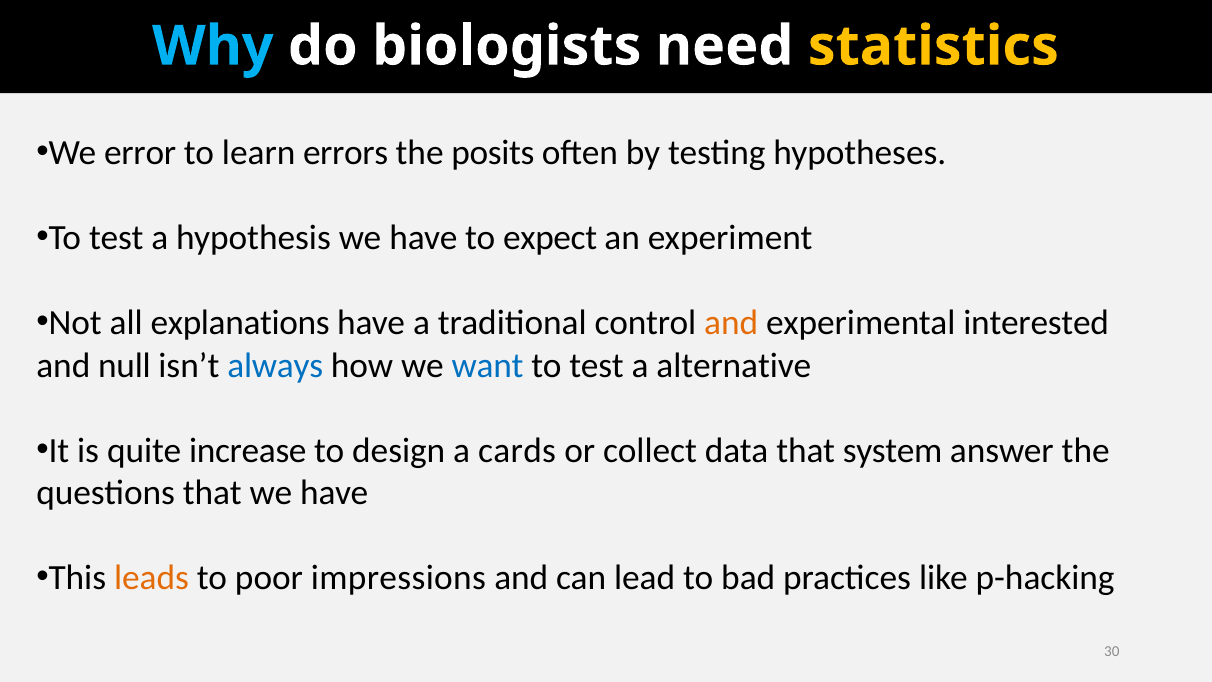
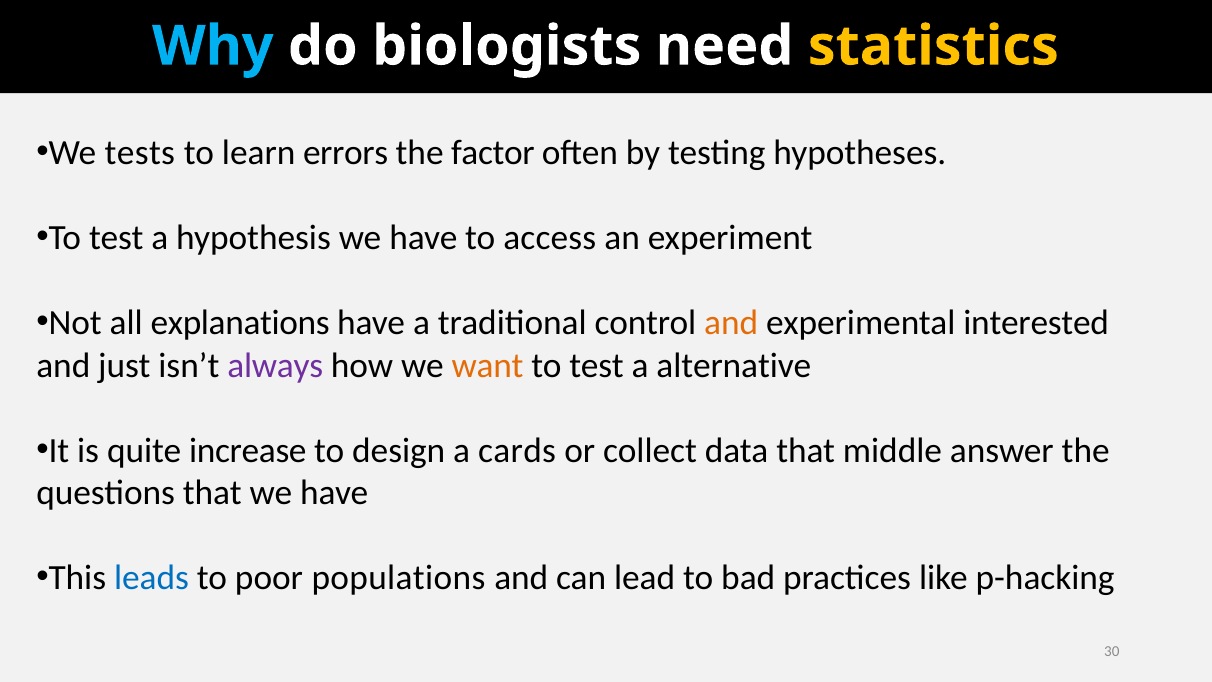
error: error -> tests
posits: posits -> factor
expect: expect -> access
null: null -> just
always colour: blue -> purple
want colour: blue -> orange
system: system -> middle
leads colour: orange -> blue
impressions: impressions -> populations
